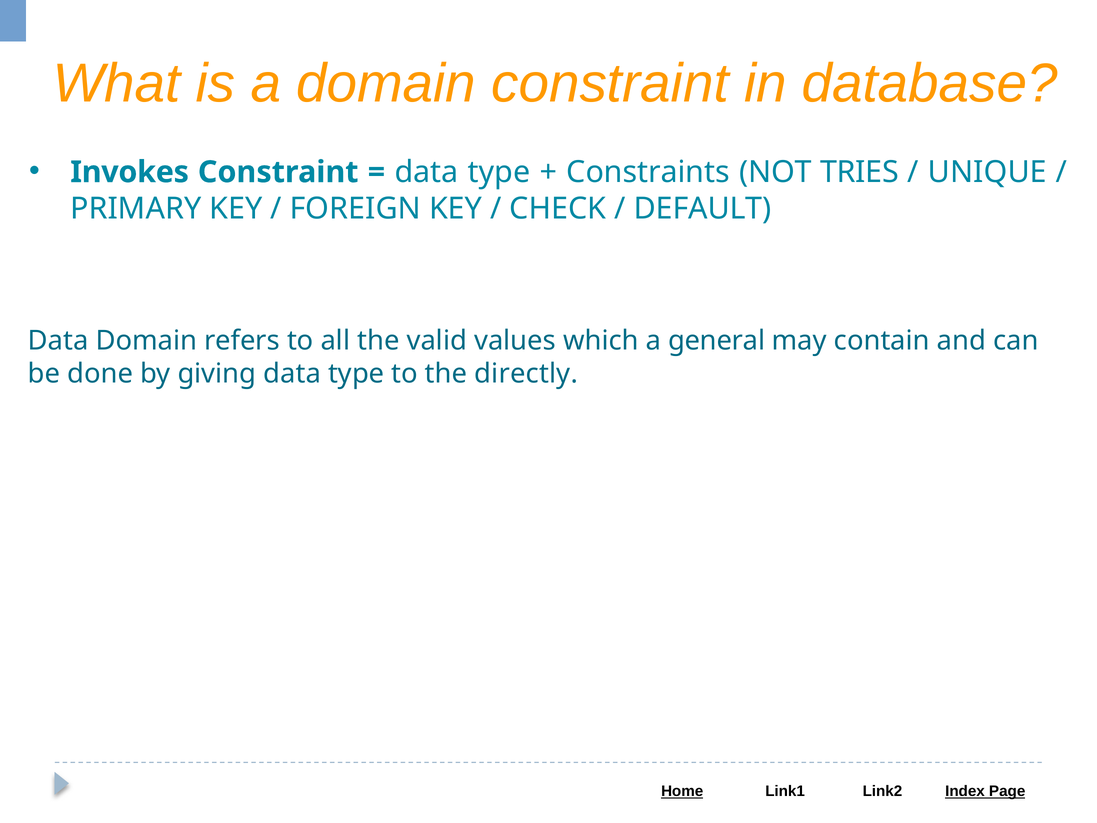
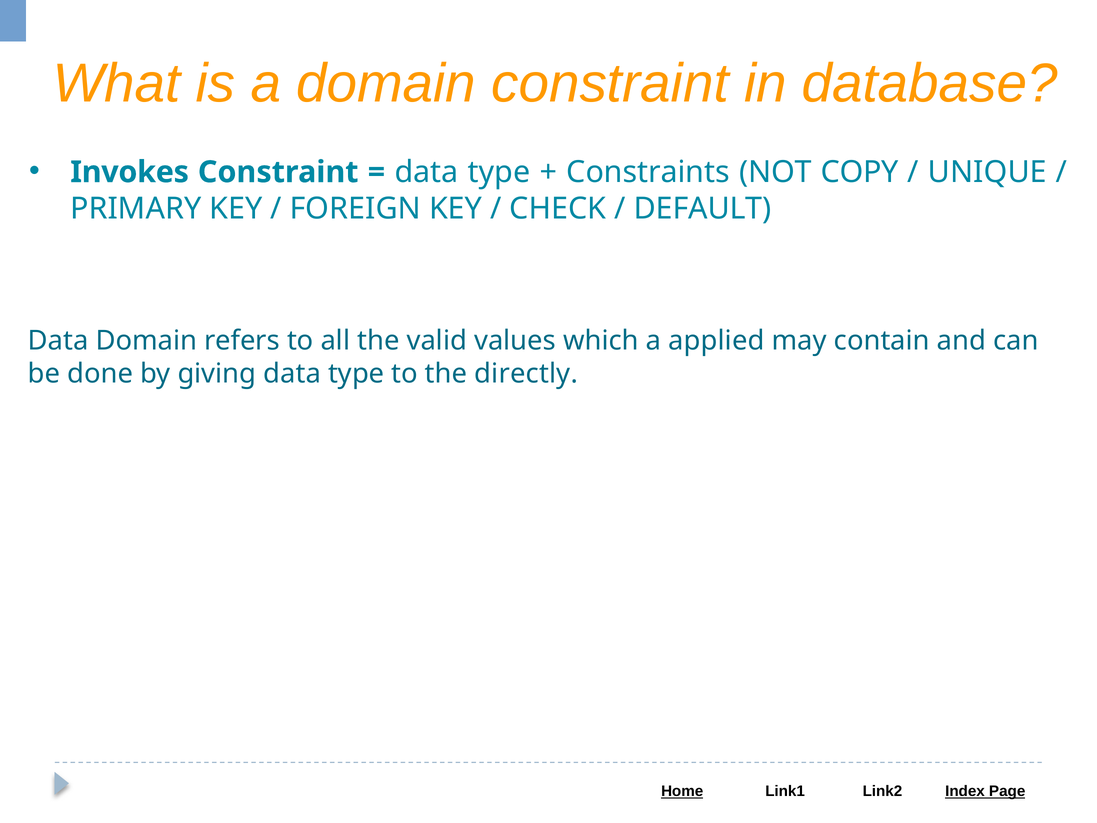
TRIES: TRIES -> COPY
general: general -> applied
